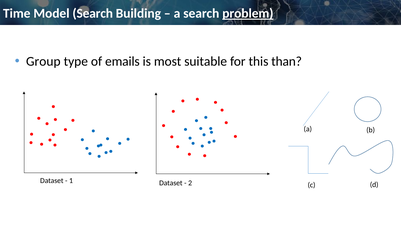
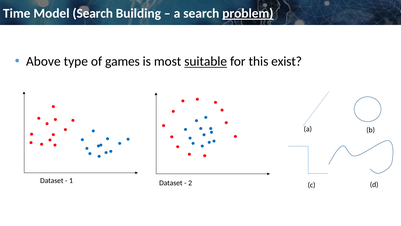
Group: Group -> Above
emails: emails -> games
suitable underline: none -> present
than: than -> exist
